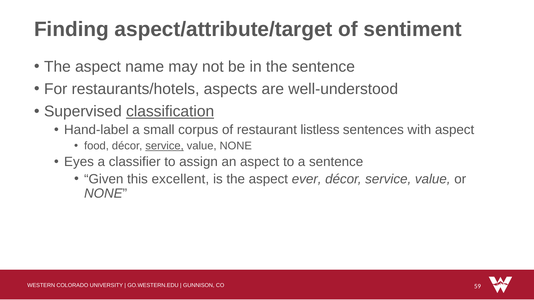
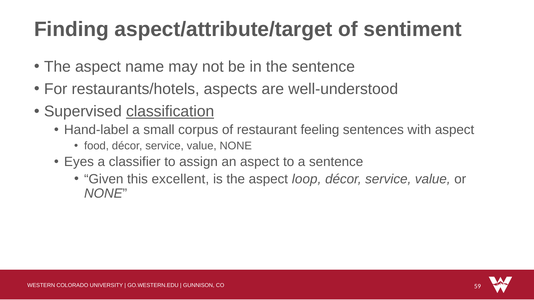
listless: listless -> feeling
service at (165, 146) underline: present -> none
ever: ever -> loop
